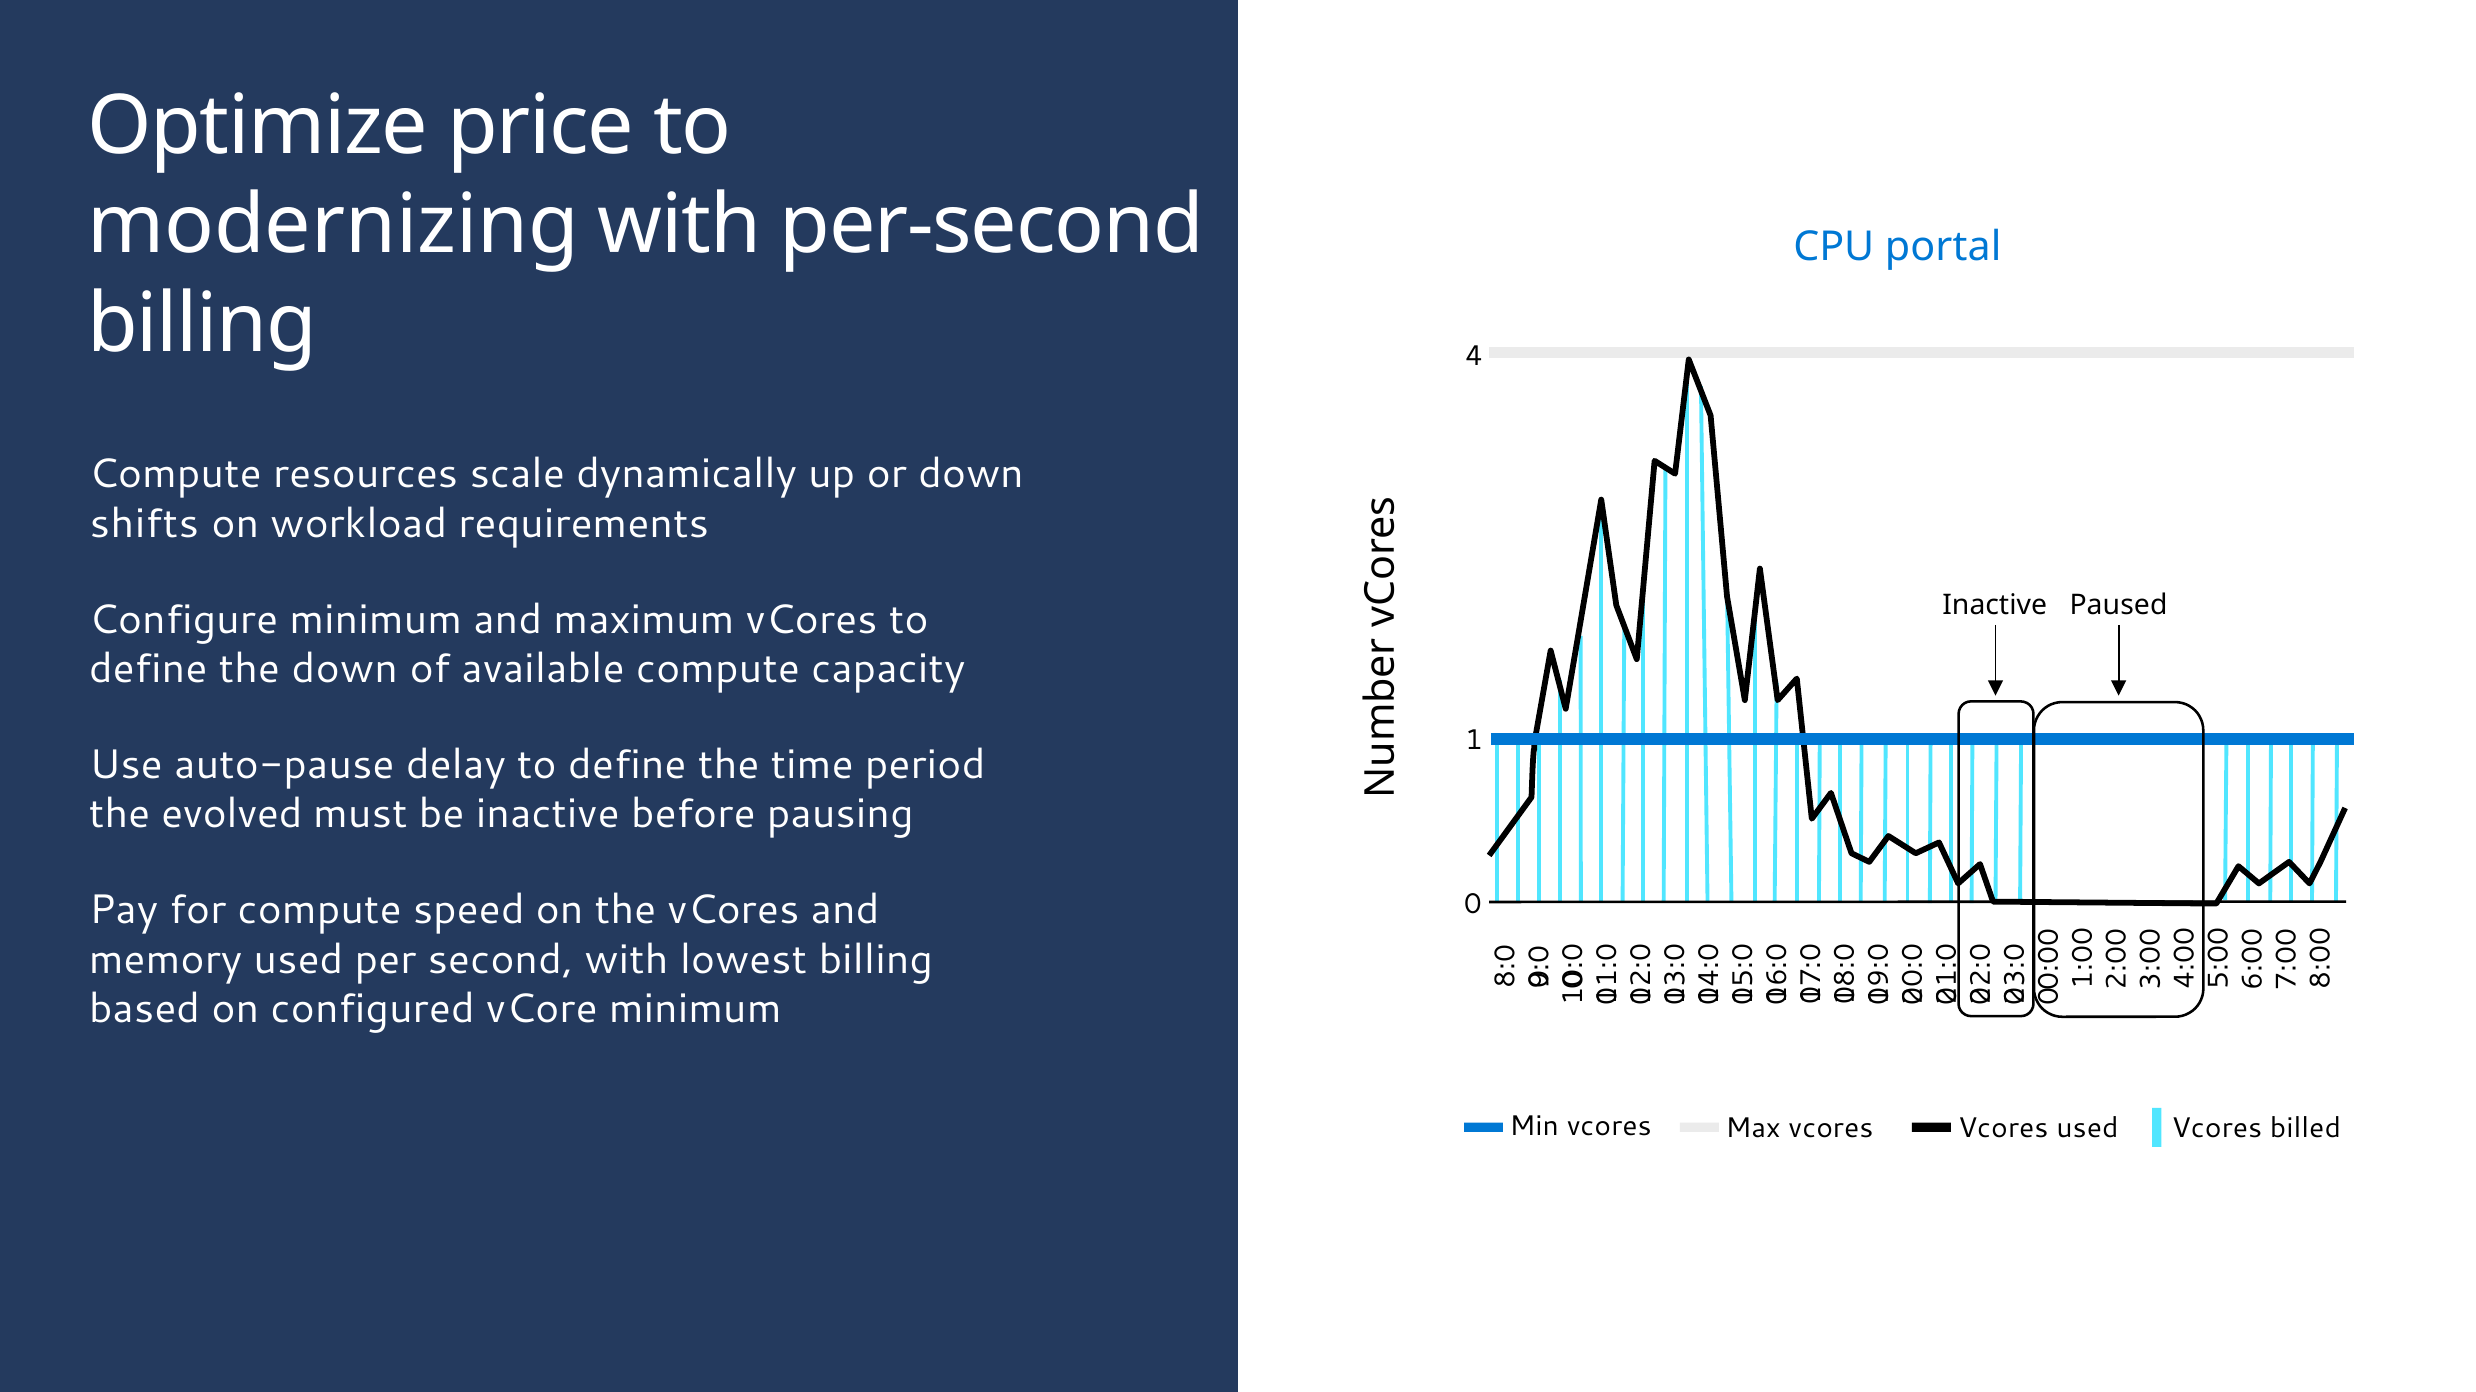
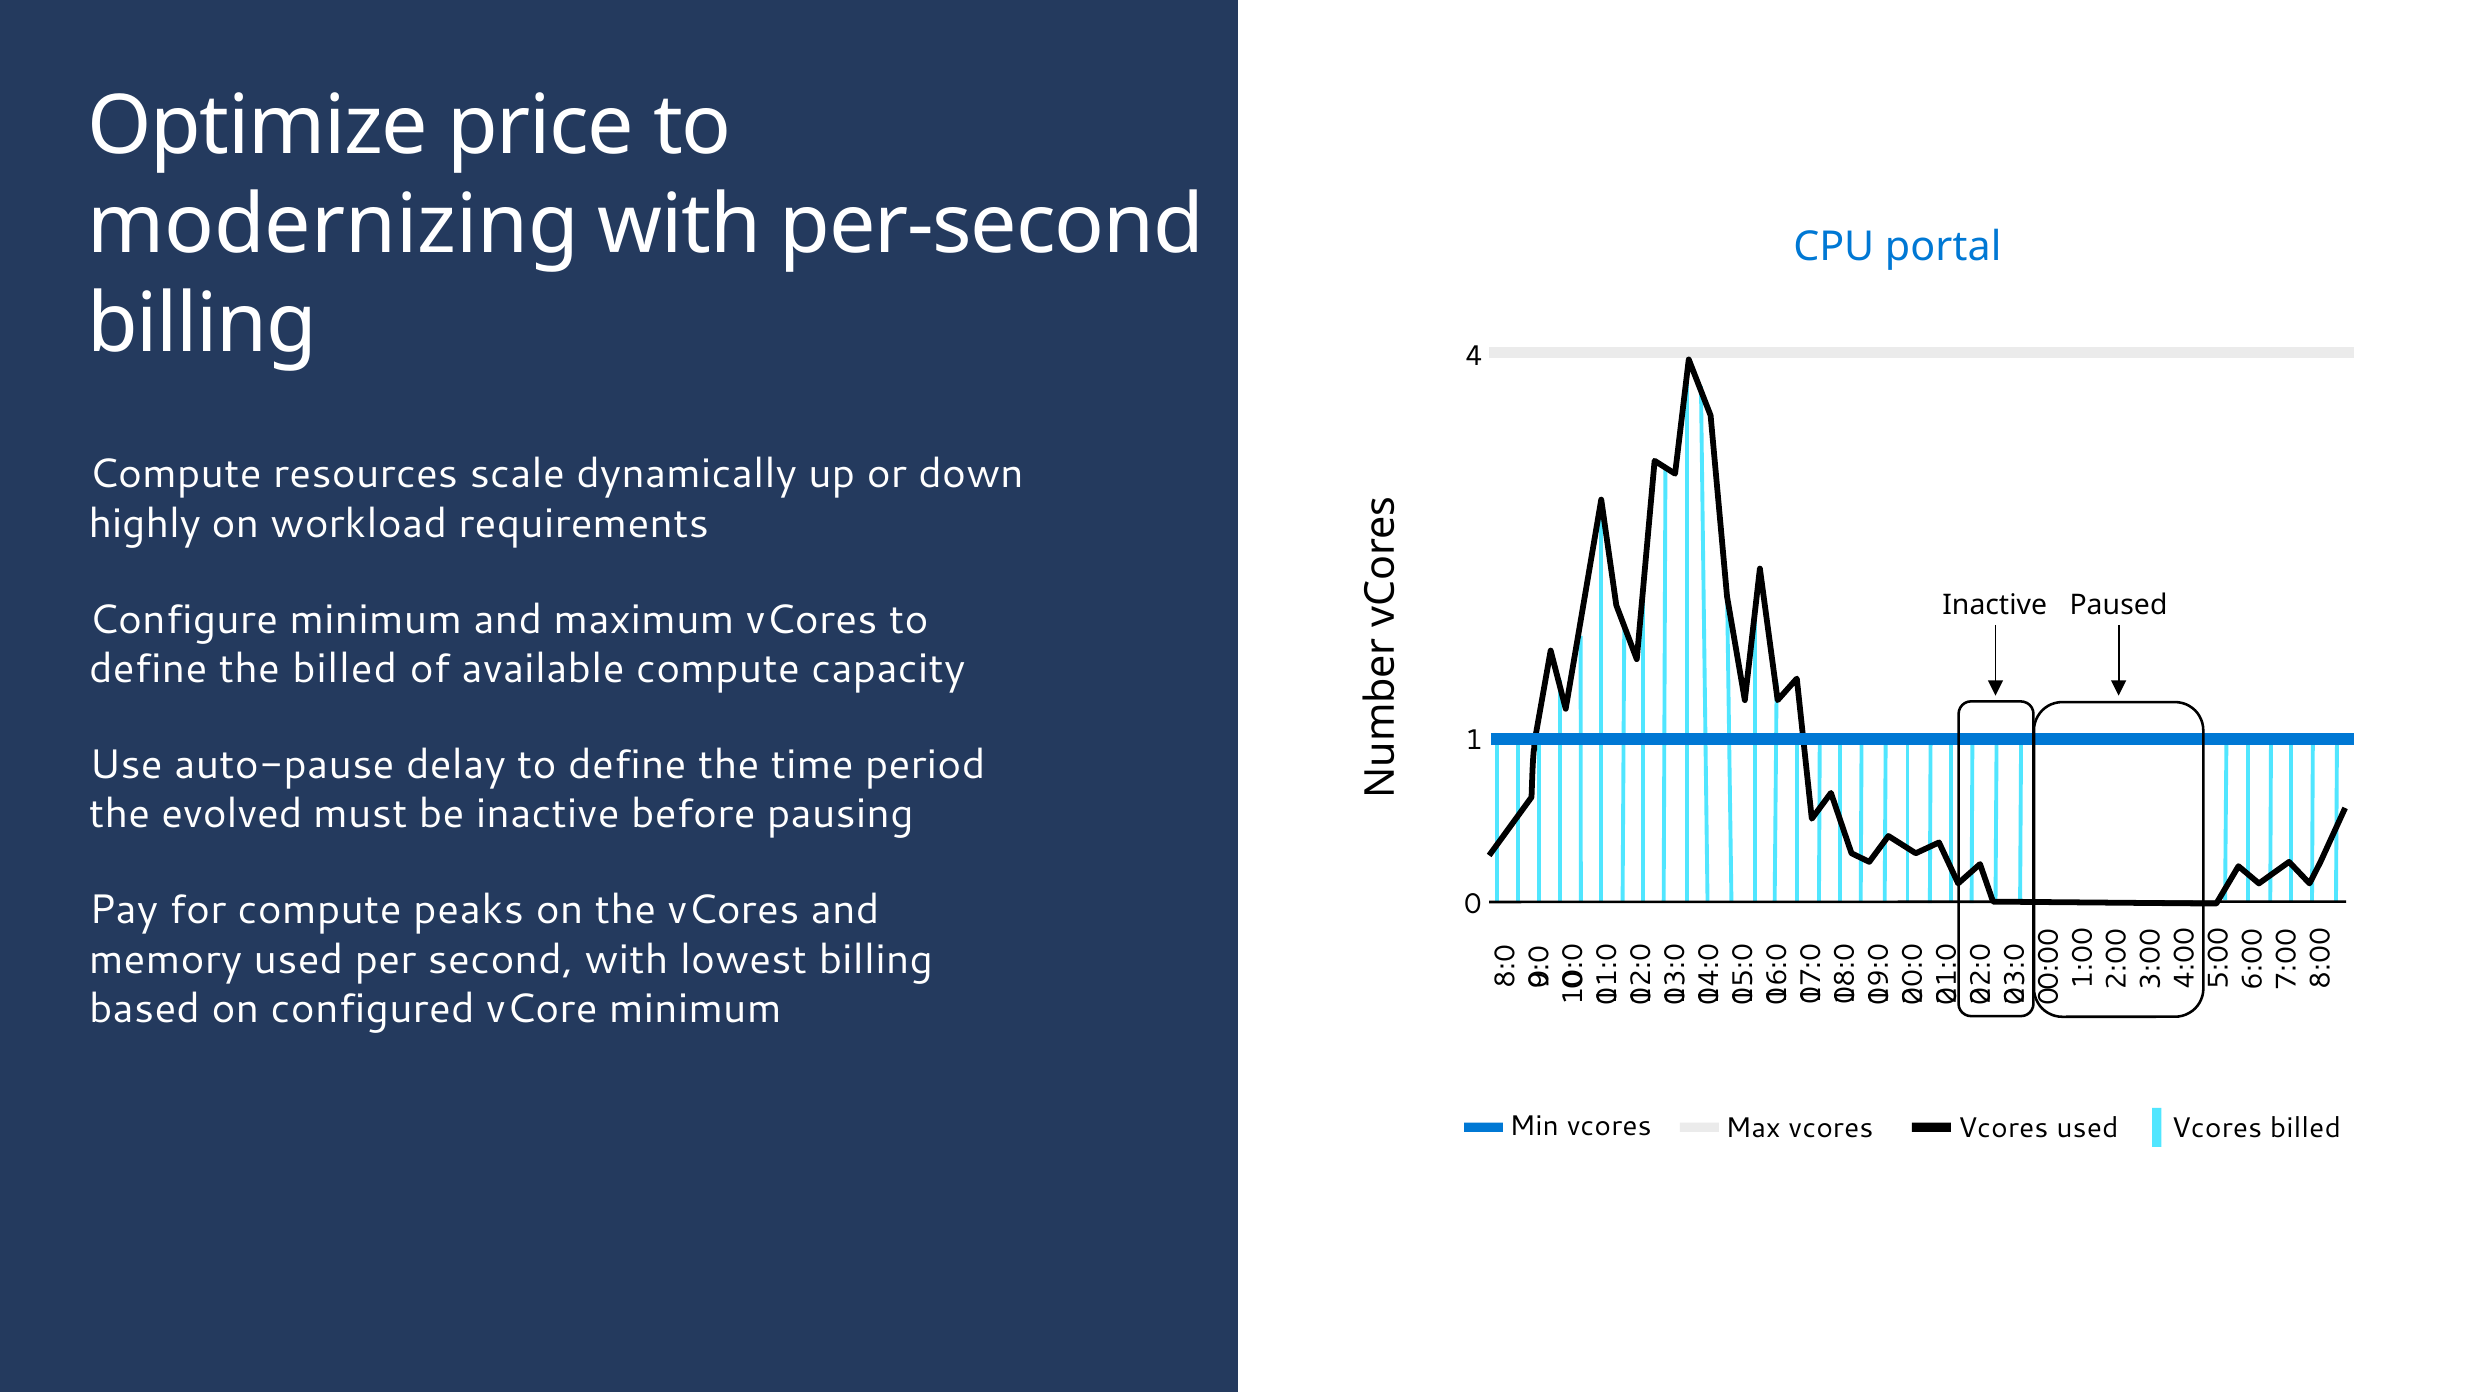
shifts: shifts -> highly
the down: down -> billed
speed: speed -> peaks
